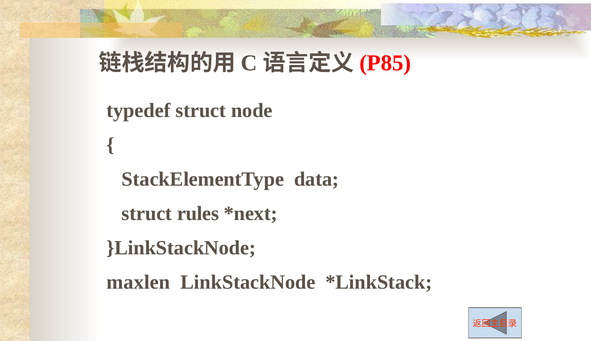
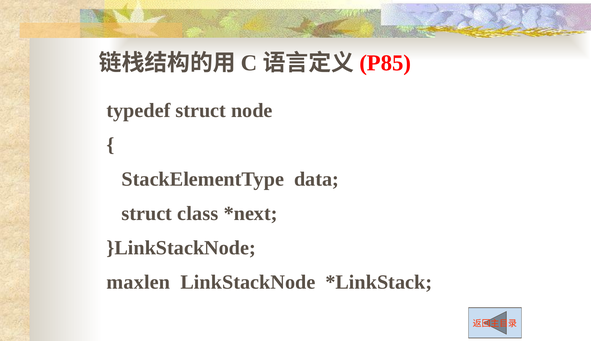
rules: rules -> class
